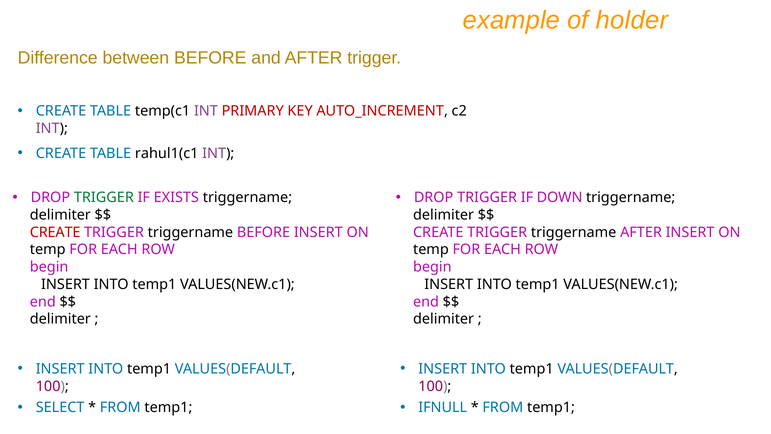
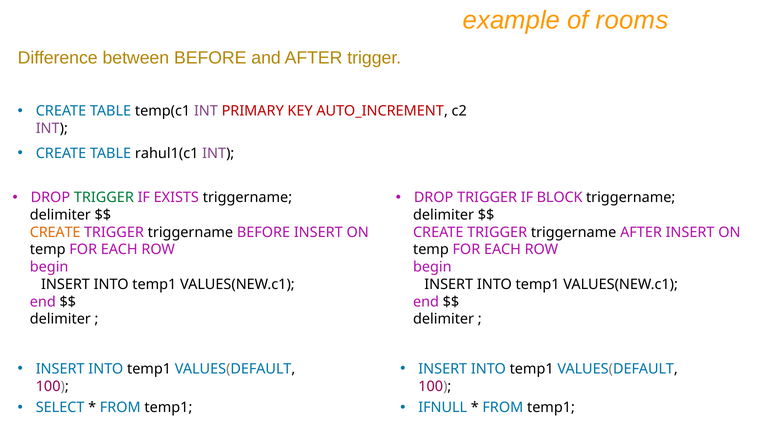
holder: holder -> rooms
DOWN: DOWN -> BLOCK
CREATE at (55, 232) colour: red -> orange
